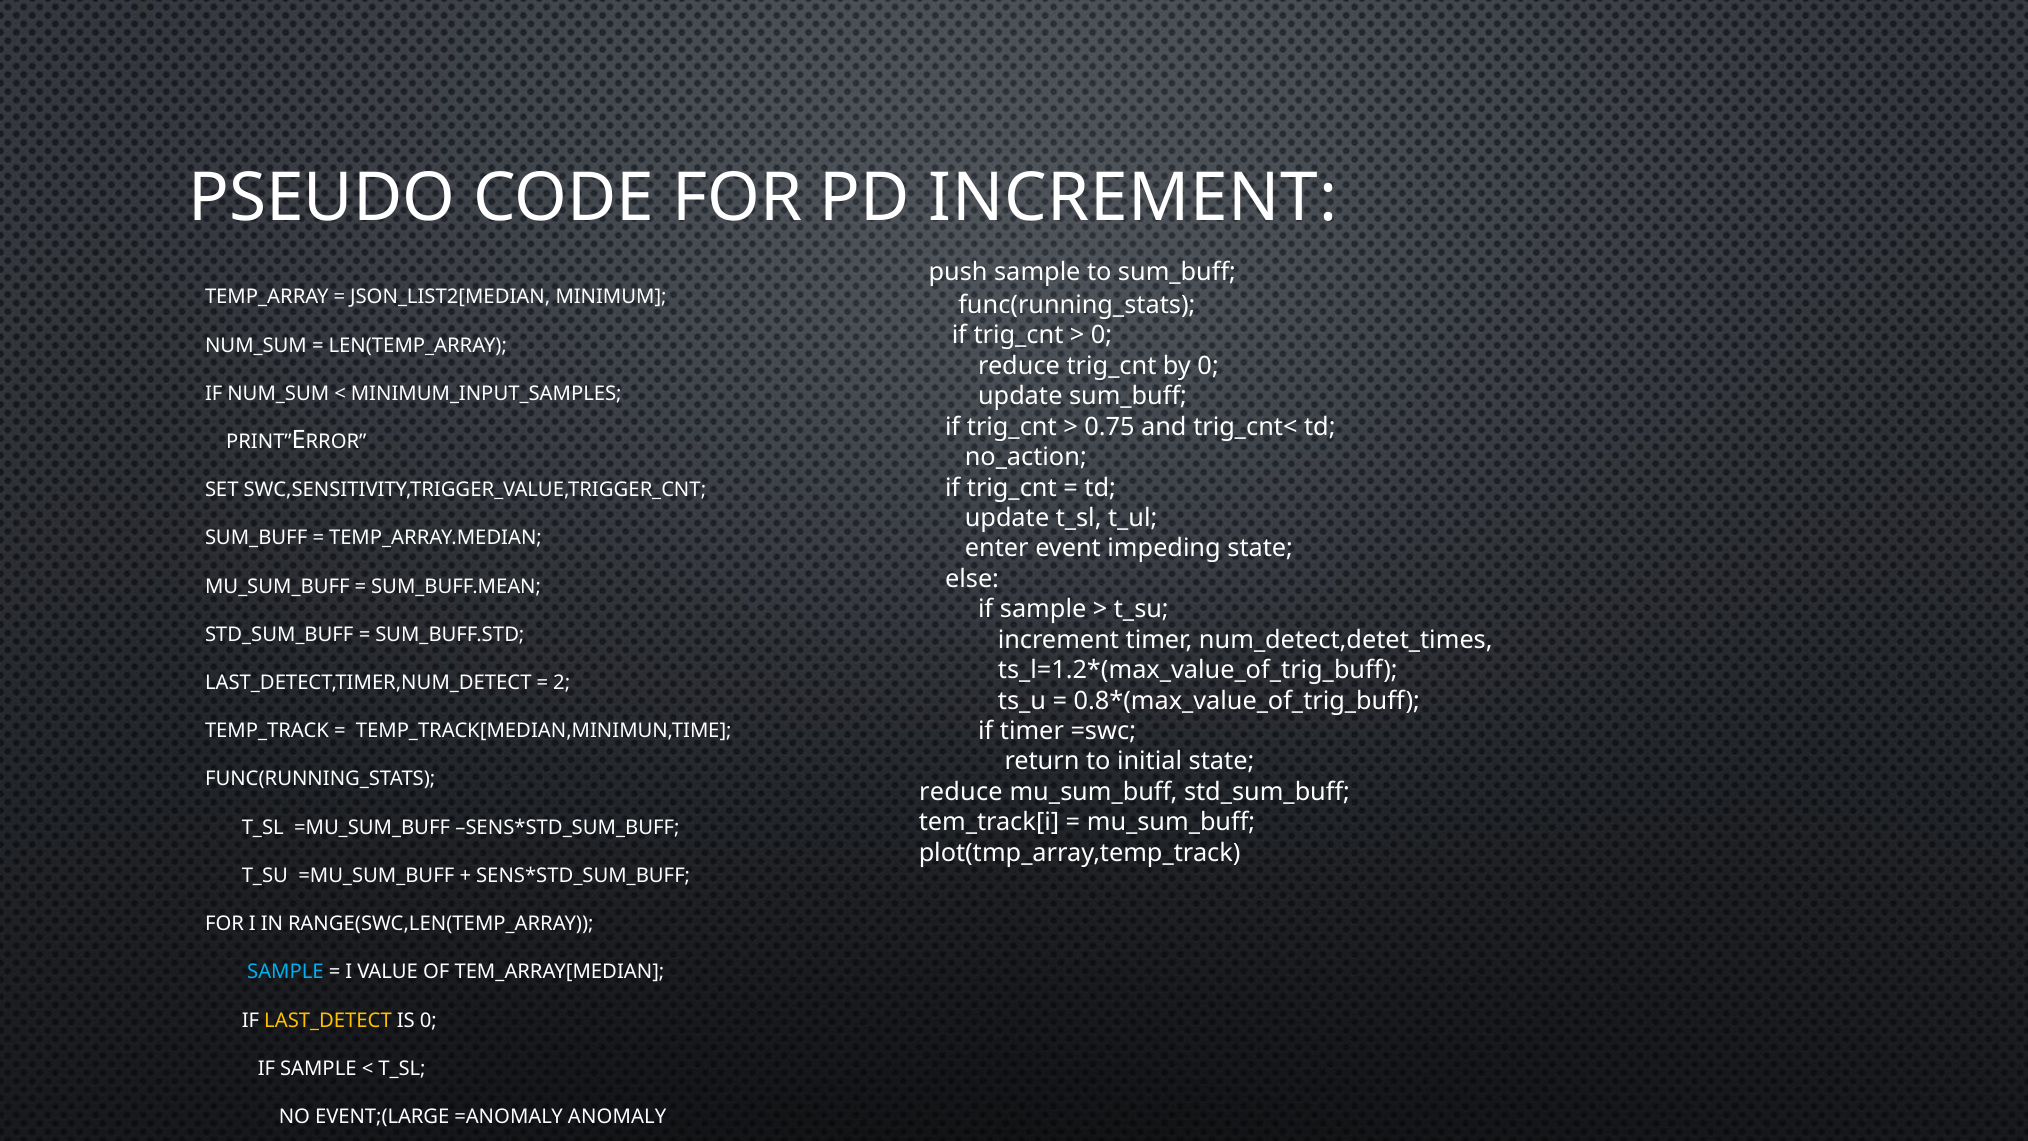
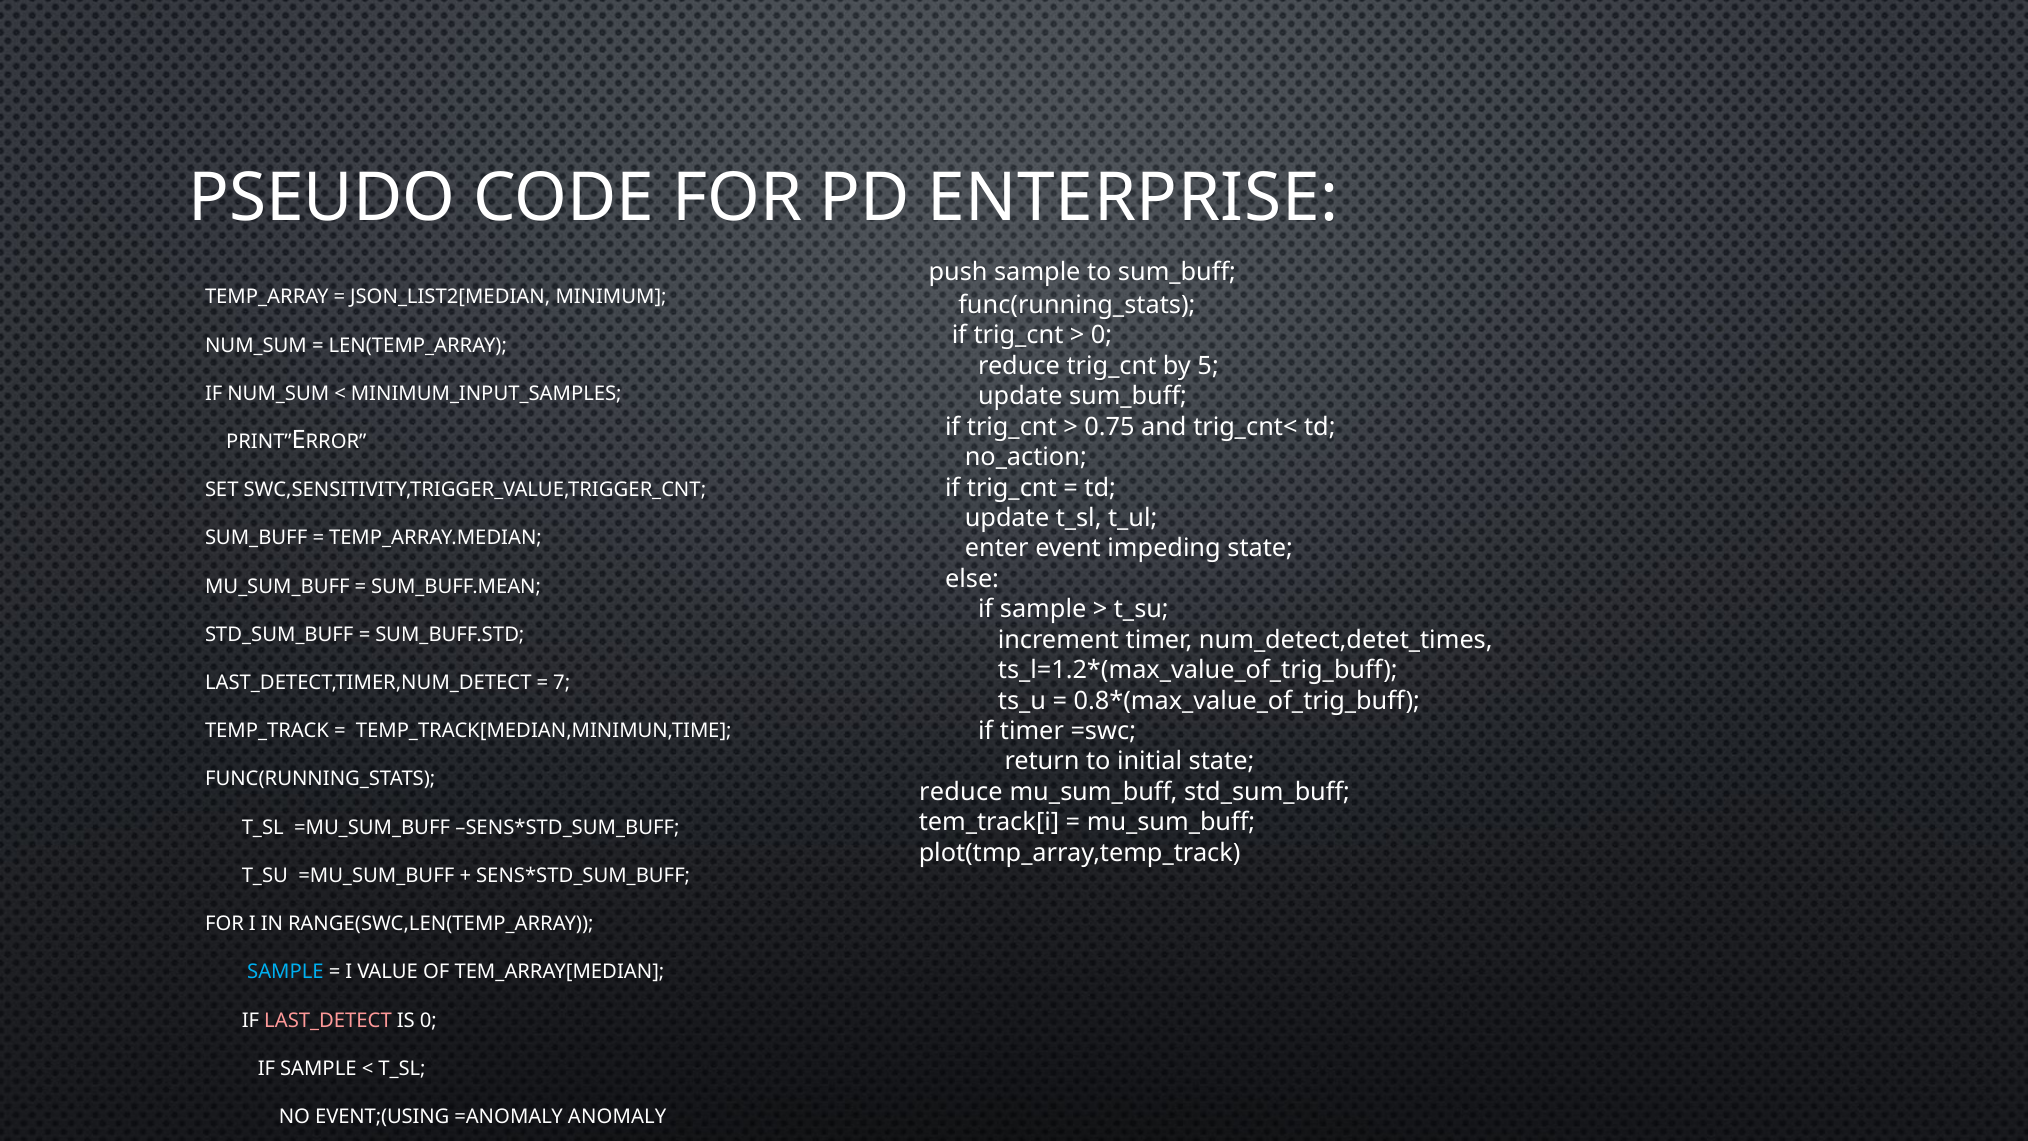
PD INCREMENT: INCREMENT -> ENTERPRISE
by 0: 0 -> 5
2: 2 -> 7
LAST_DETECT colour: yellow -> pink
EVENT;(LARGE: EVENT;(LARGE -> EVENT;(USING
